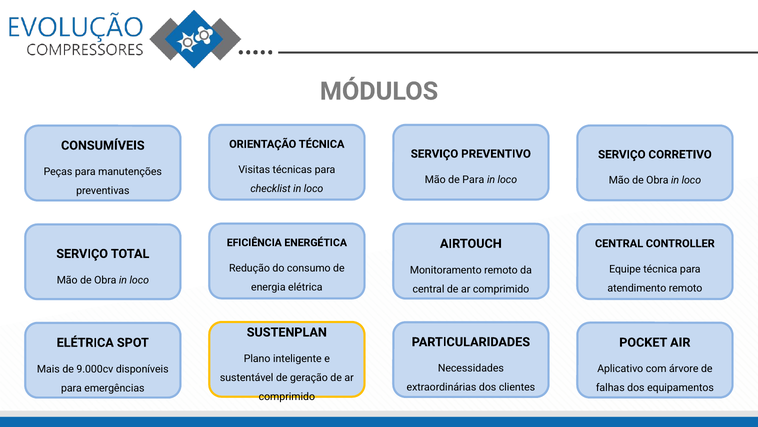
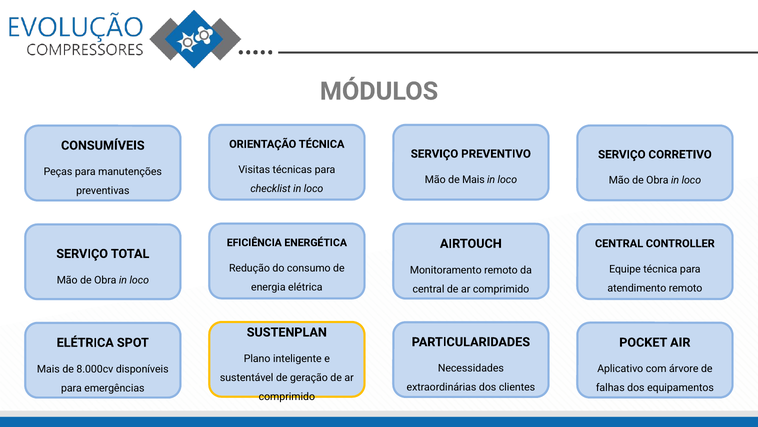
de Para: Para -> Mais
9.000cv: 9.000cv -> 8.000cv
